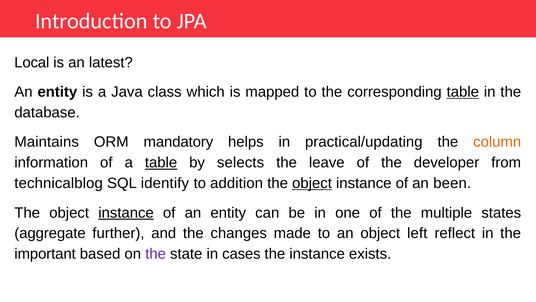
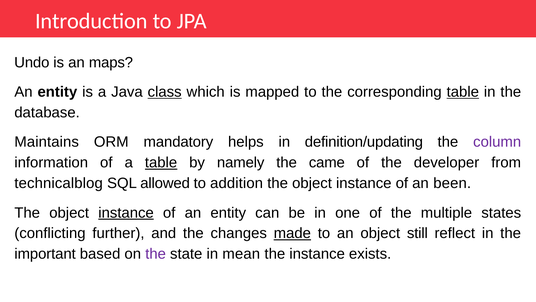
Local: Local -> Undo
latest: latest -> maps
class underline: none -> present
practical/updating: practical/updating -> definition/updating
column colour: orange -> purple
selects: selects -> namely
leave: leave -> came
identify: identify -> allowed
object at (312, 183) underline: present -> none
aggregate: aggregate -> conflicting
made underline: none -> present
left: left -> still
cases: cases -> mean
